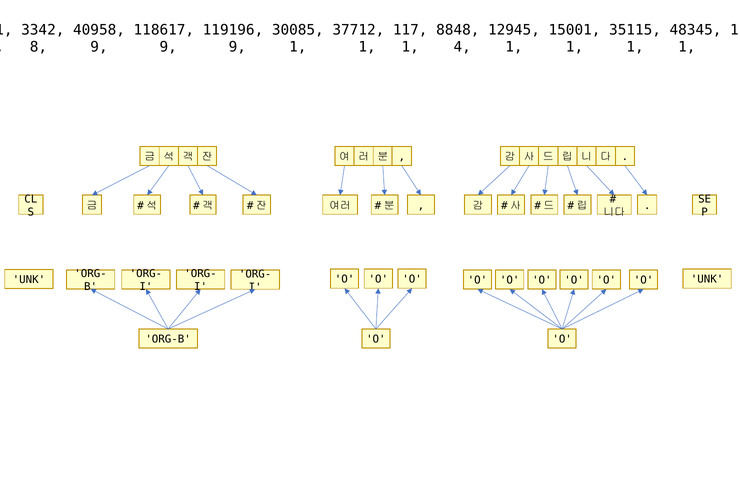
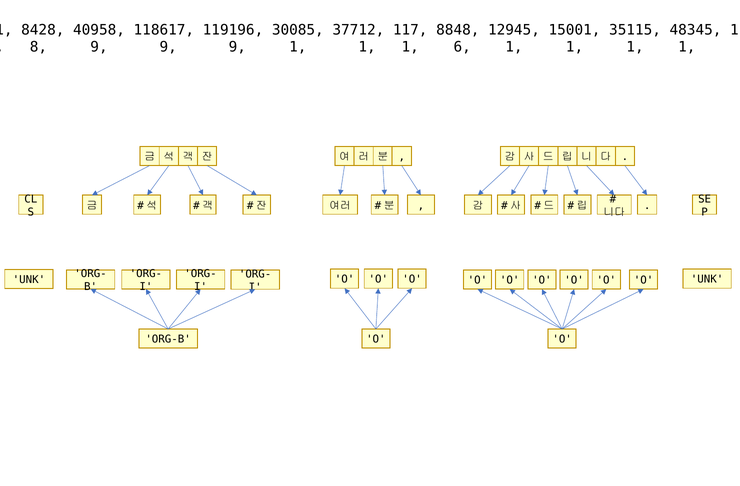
3342: 3342 -> 8428
4: 4 -> 6
